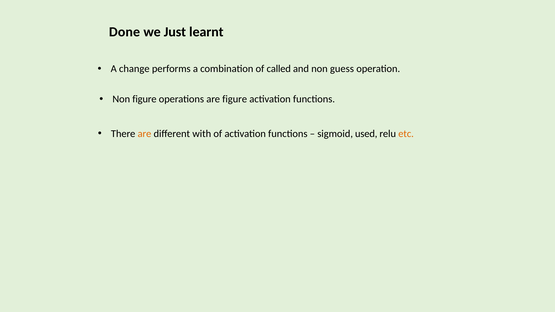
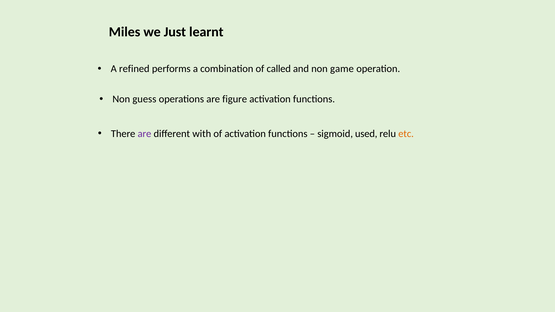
Done: Done -> Miles
change: change -> refined
guess: guess -> game
Non figure: figure -> guess
are at (144, 134) colour: orange -> purple
